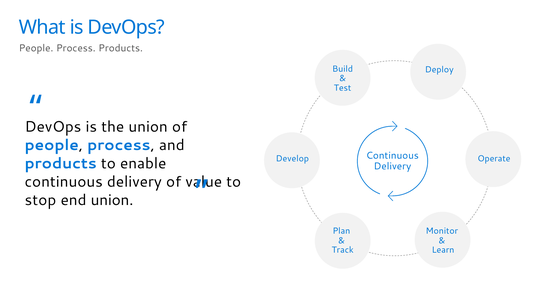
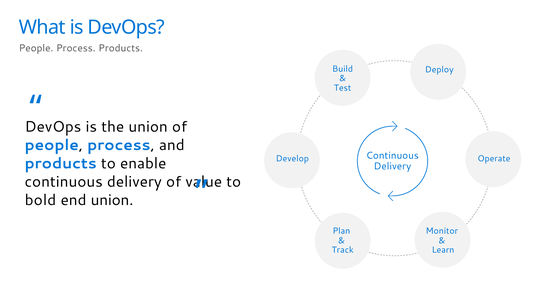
stop: stop -> bold
